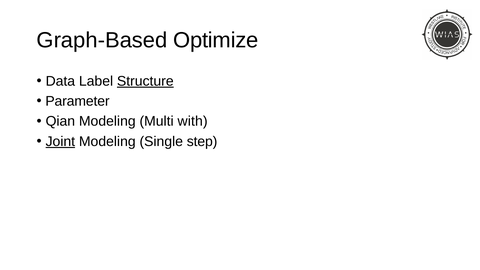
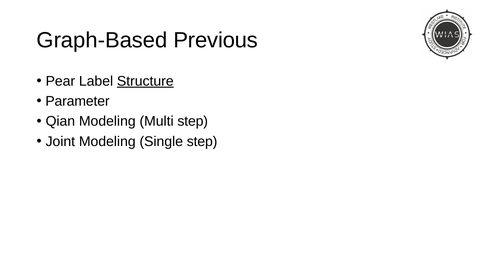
Optimize: Optimize -> Previous
Data: Data -> Pear
Multi with: with -> step
Joint underline: present -> none
